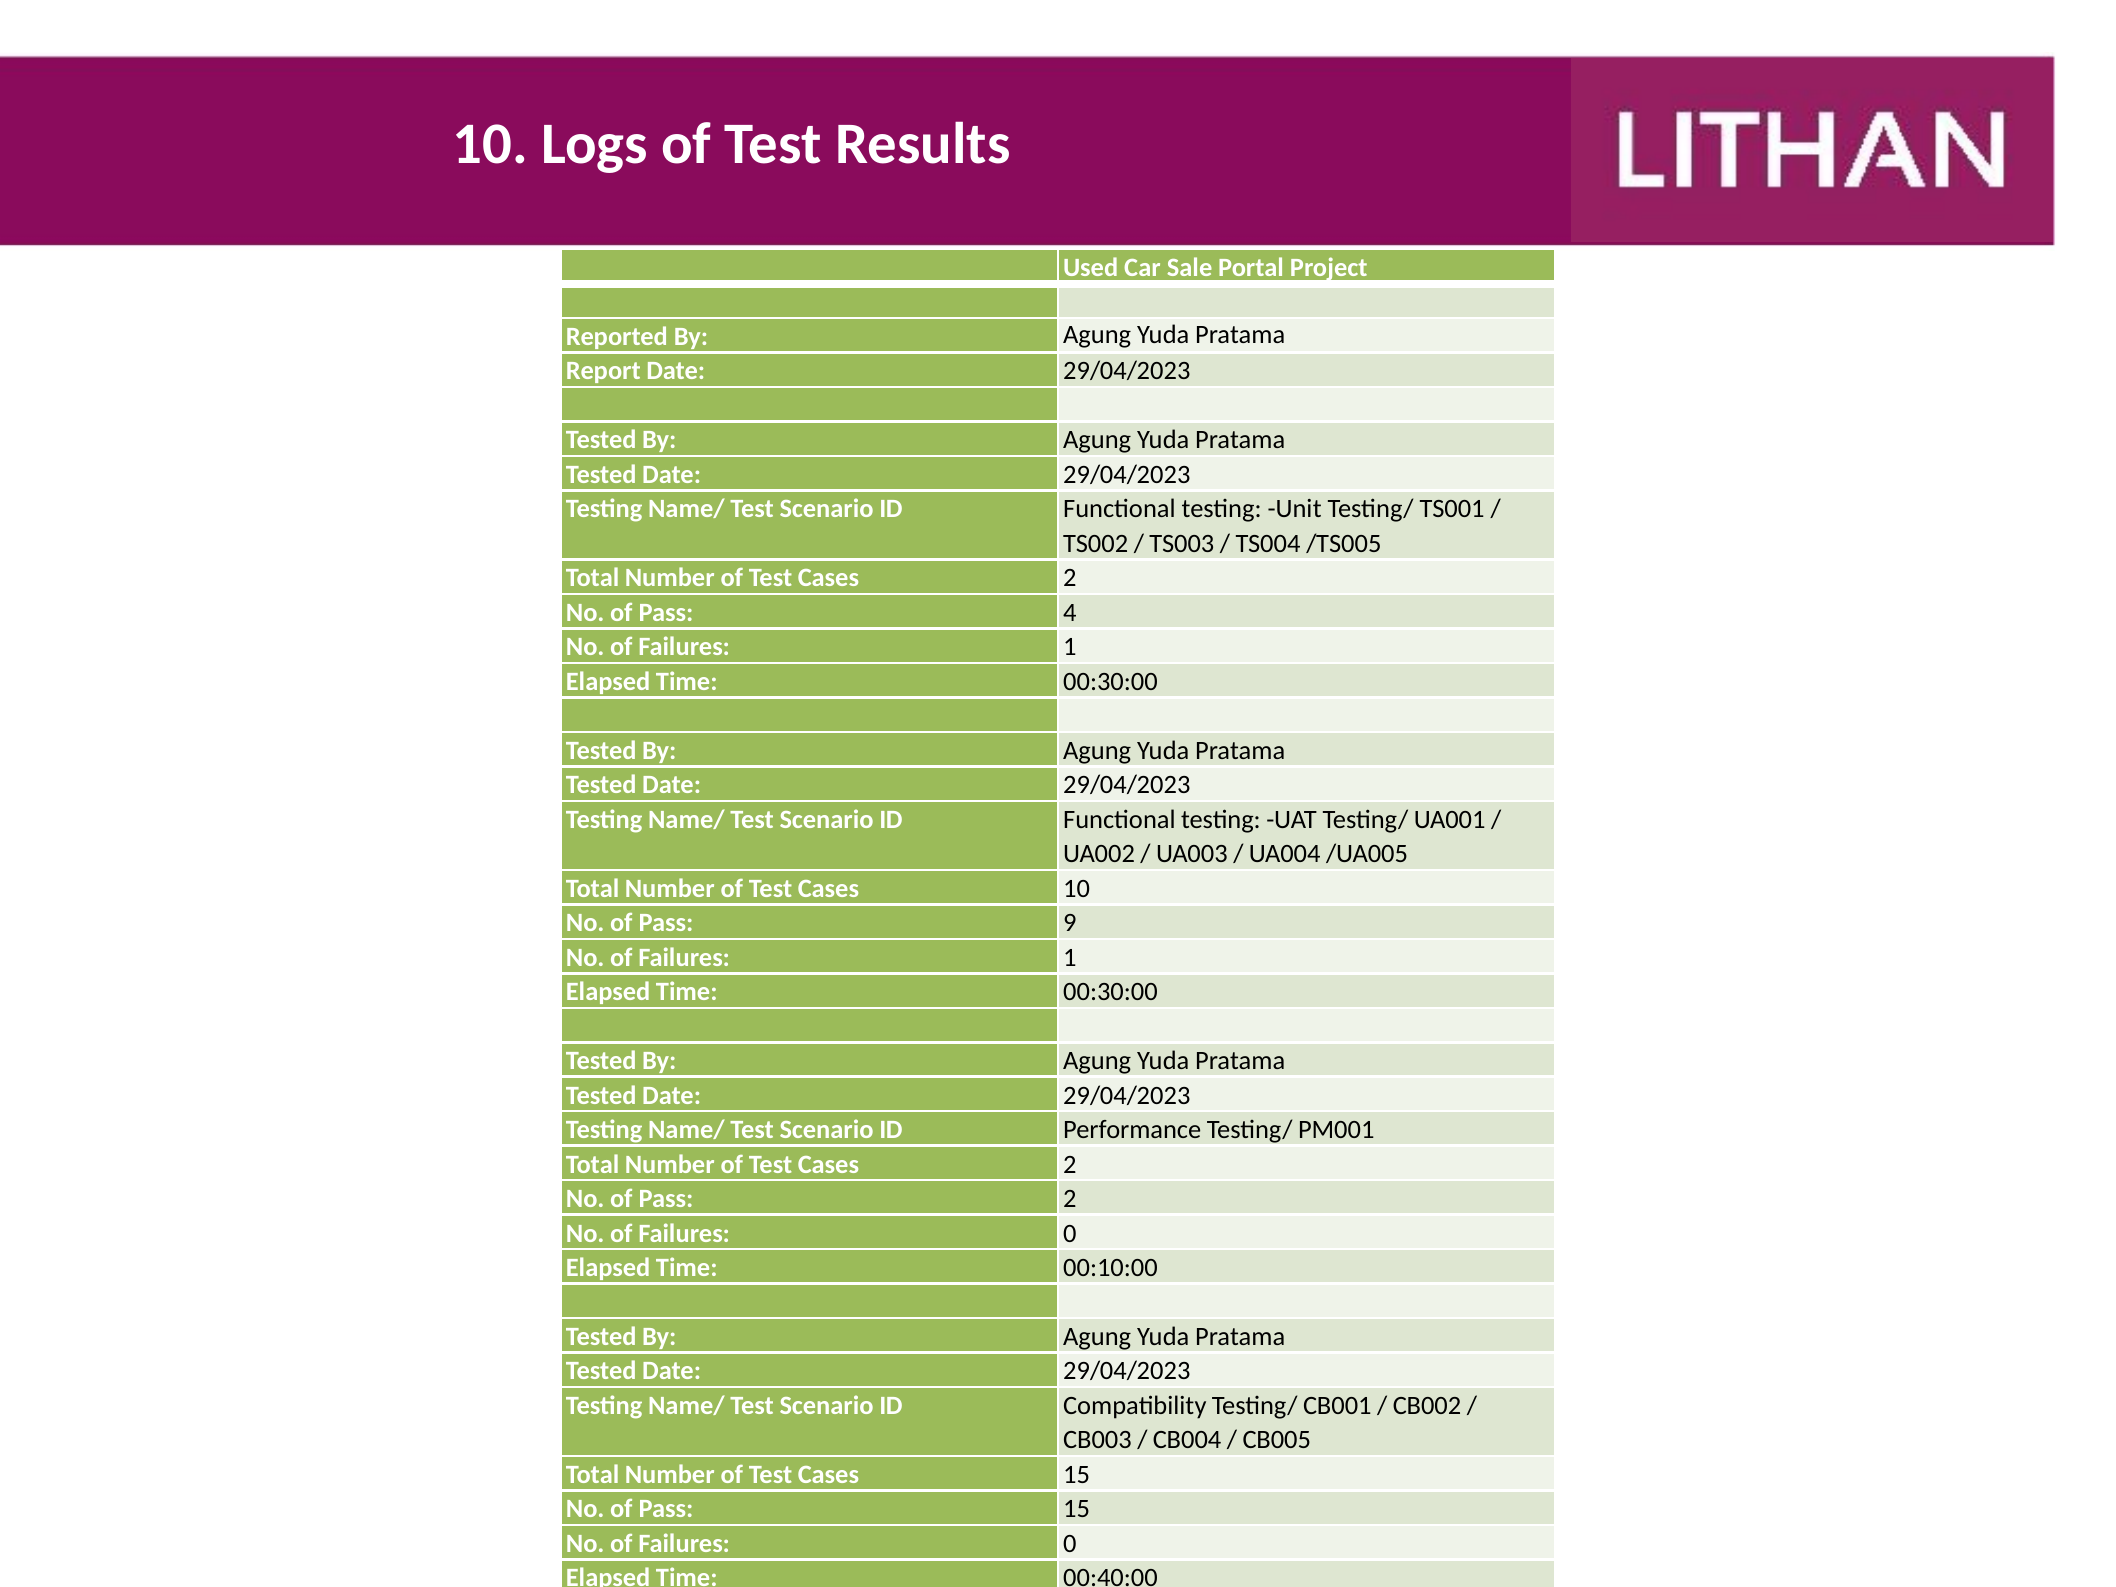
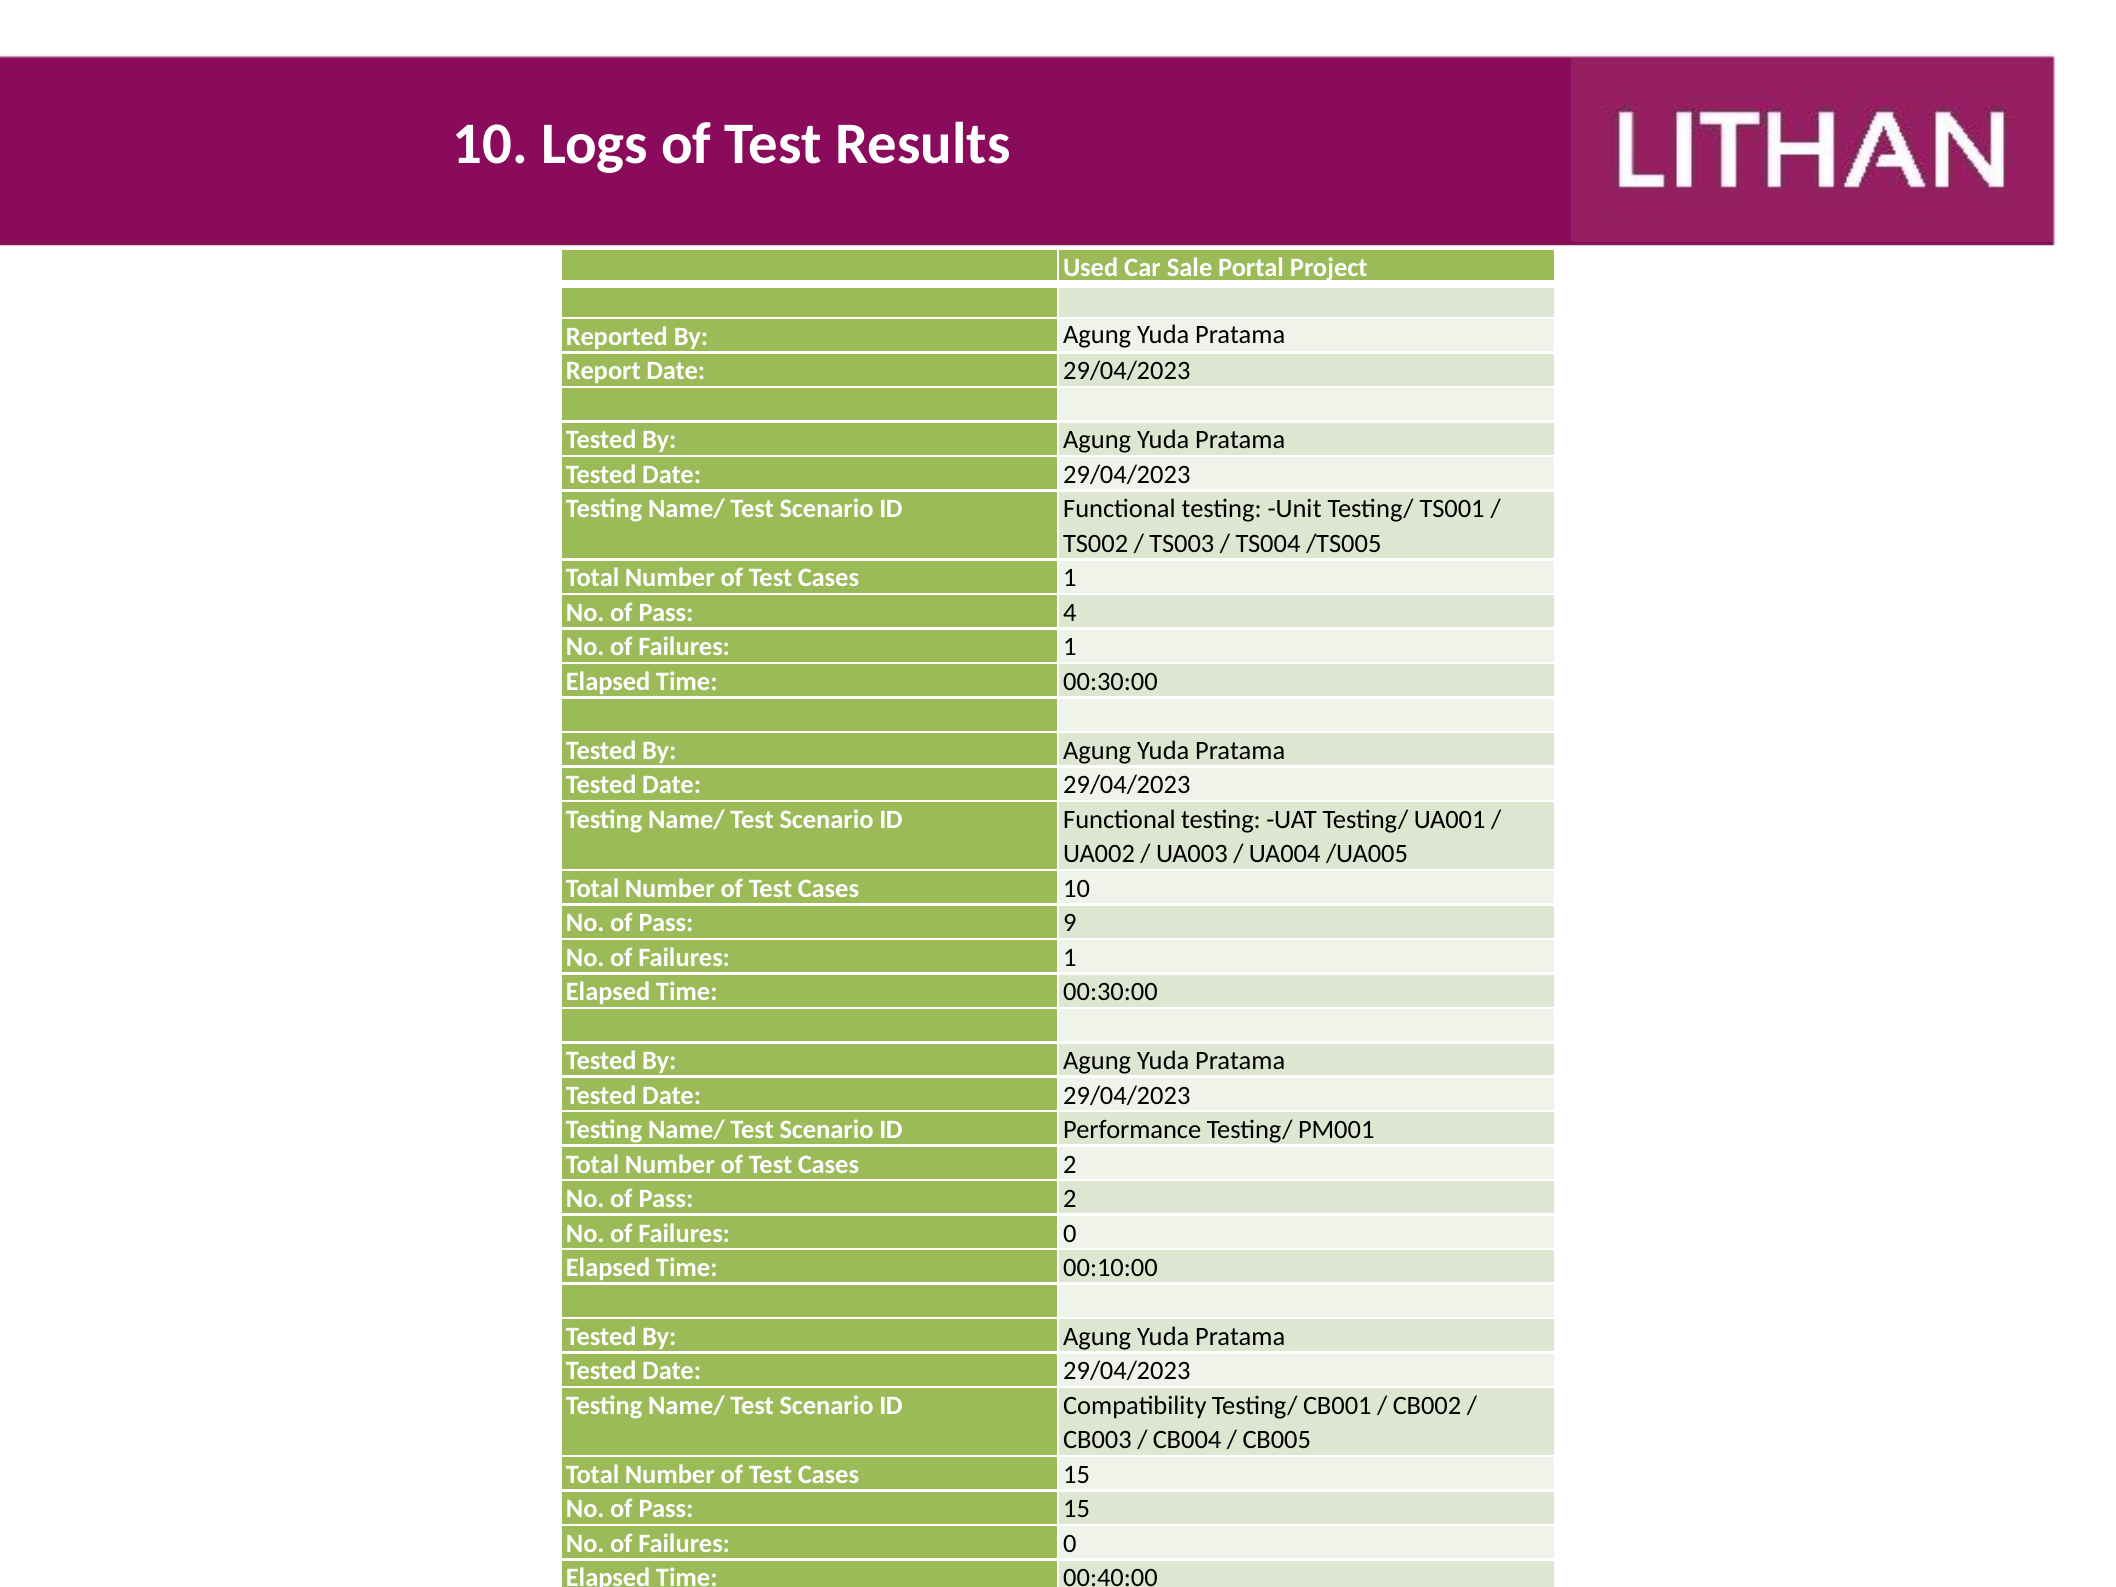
2 at (1070, 578): 2 -> 1
